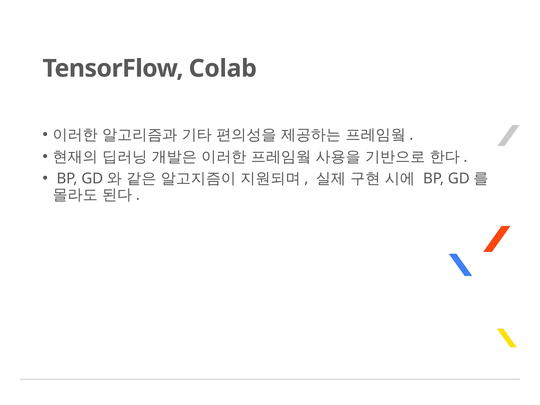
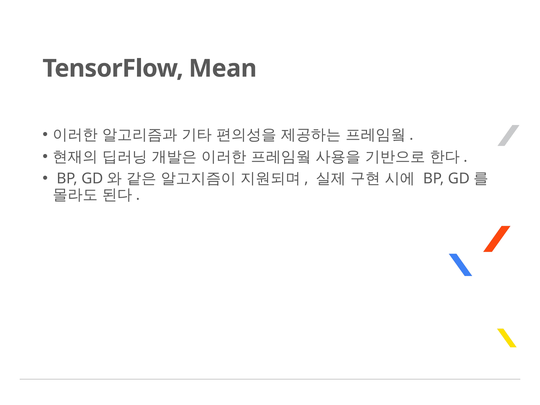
Colab: Colab -> Mean
